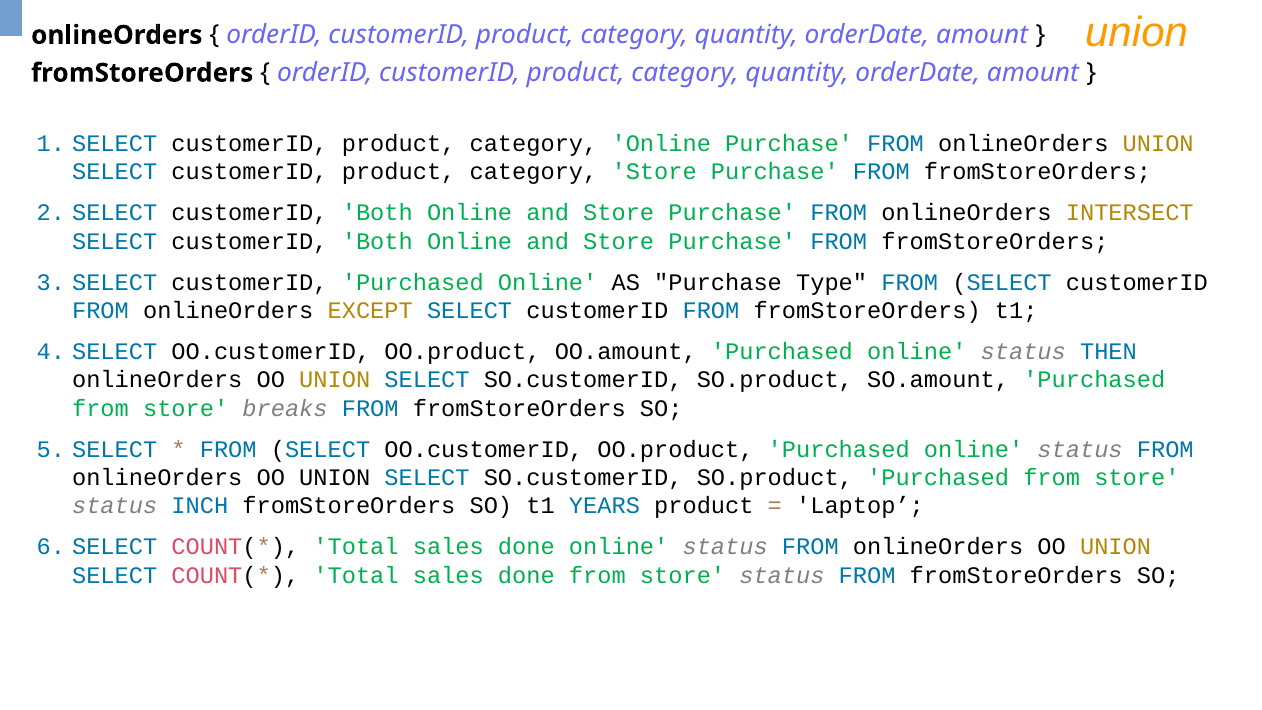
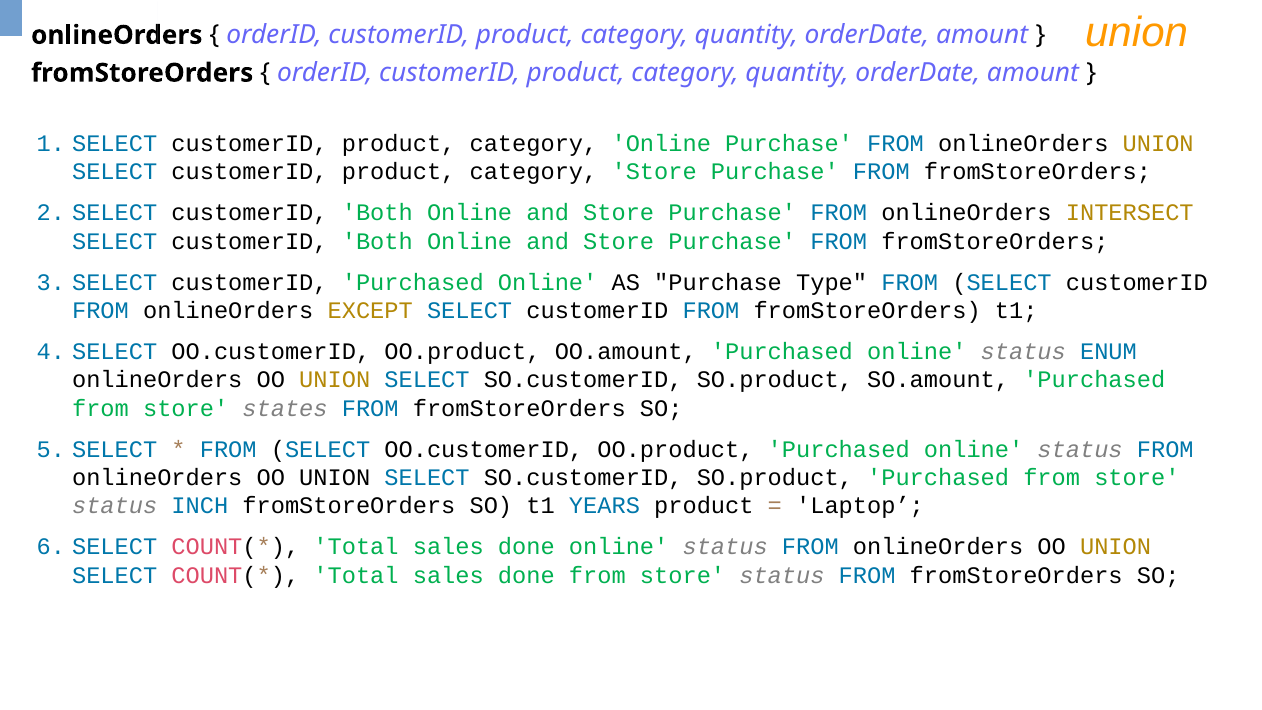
THEN: THEN -> ENUM
breaks: breaks -> states
